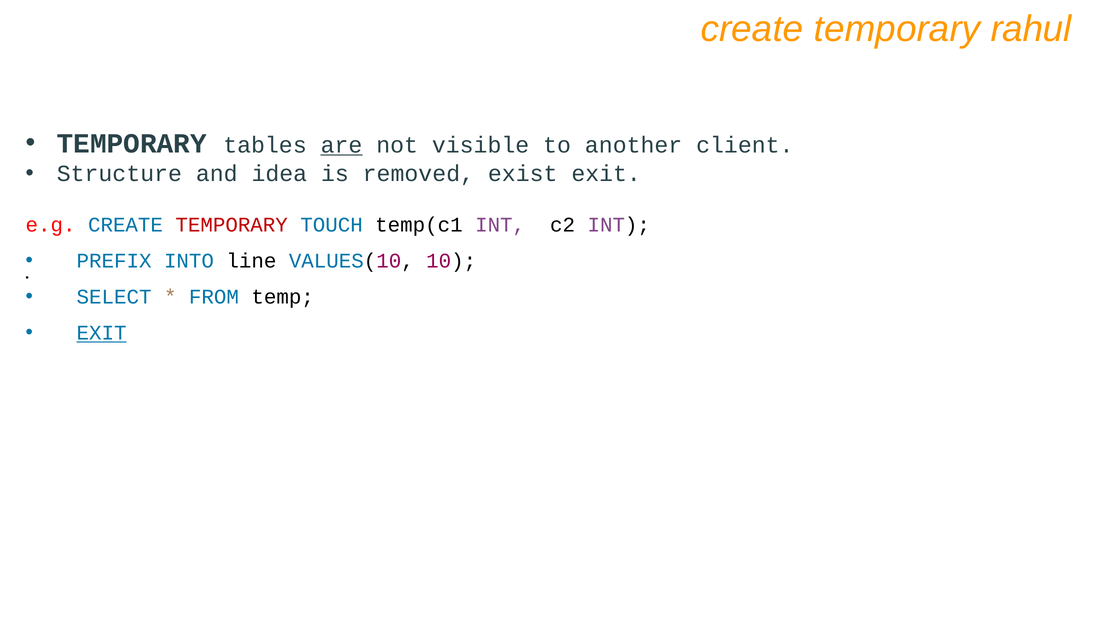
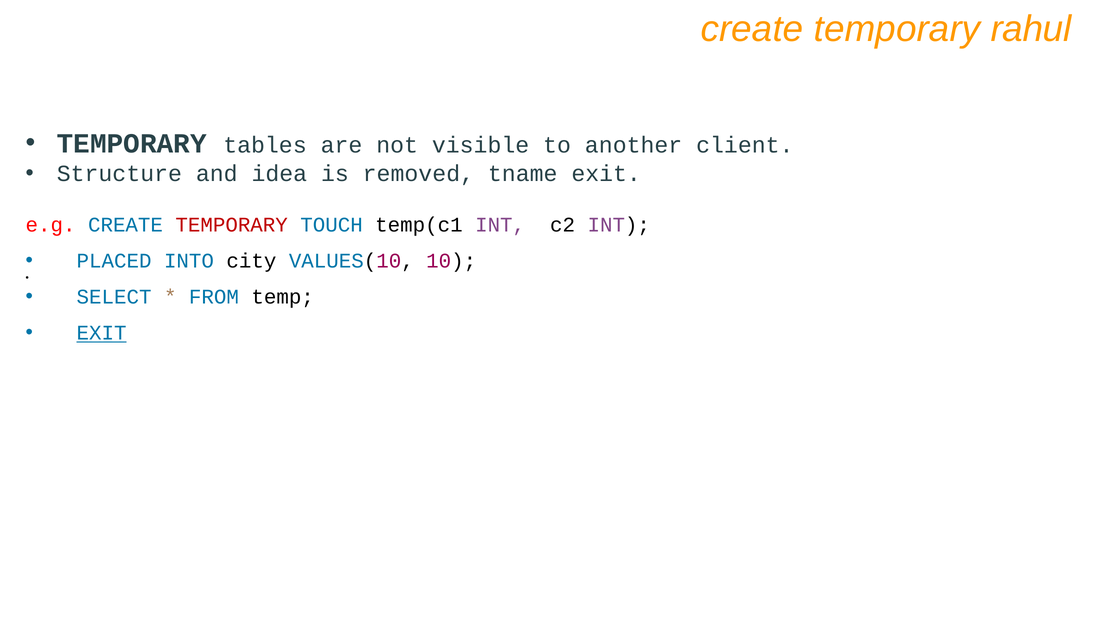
are underline: present -> none
exist: exist -> tname
PREFIX: PREFIX -> PLACED
line: line -> city
